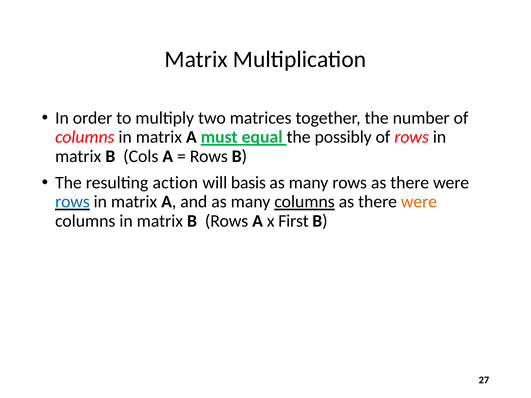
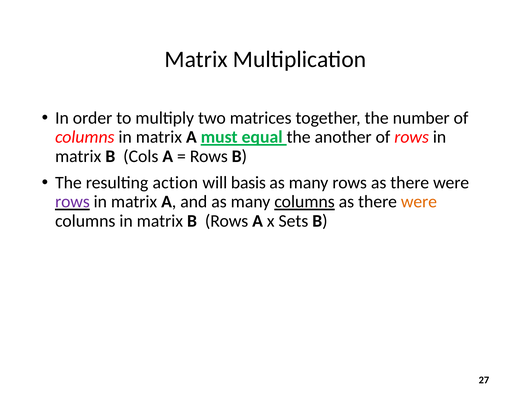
possibly: possibly -> another
rows at (72, 202) colour: blue -> purple
First: First -> Sets
